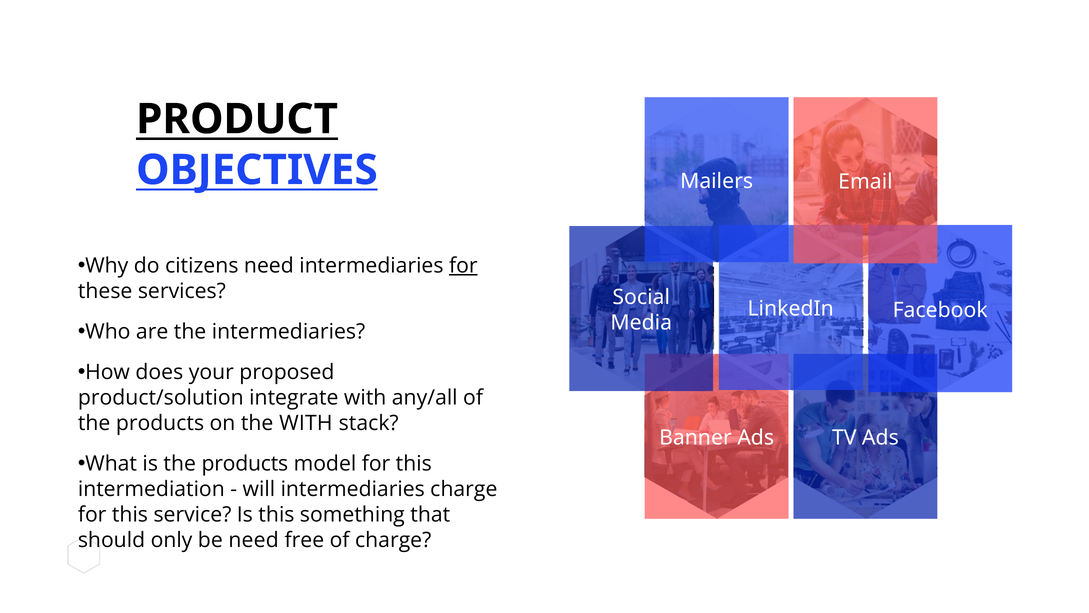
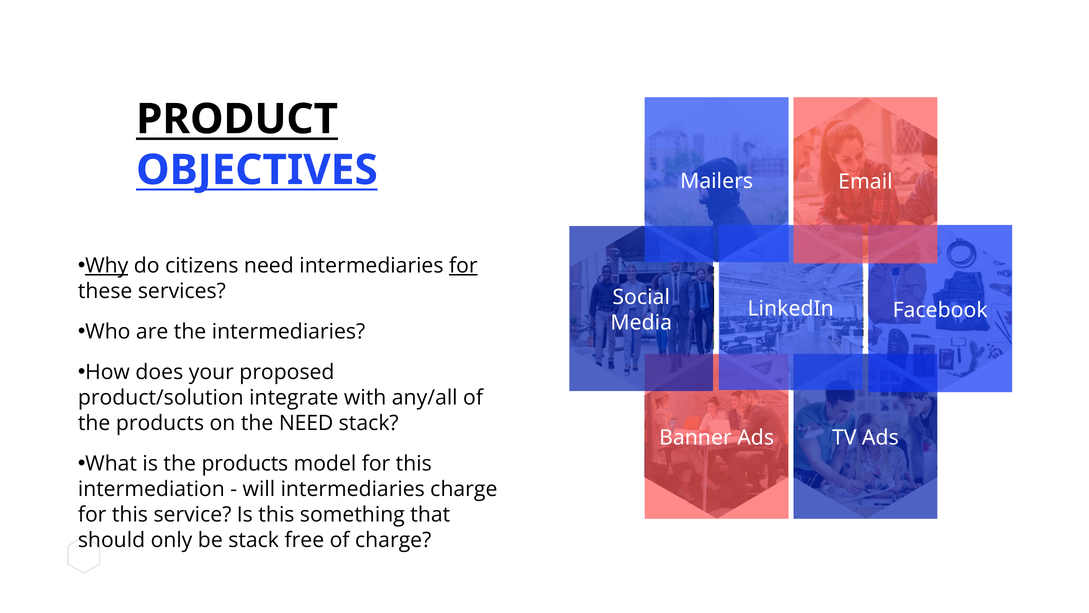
Why underline: none -> present
the WITH: WITH -> NEED
be need: need -> stack
